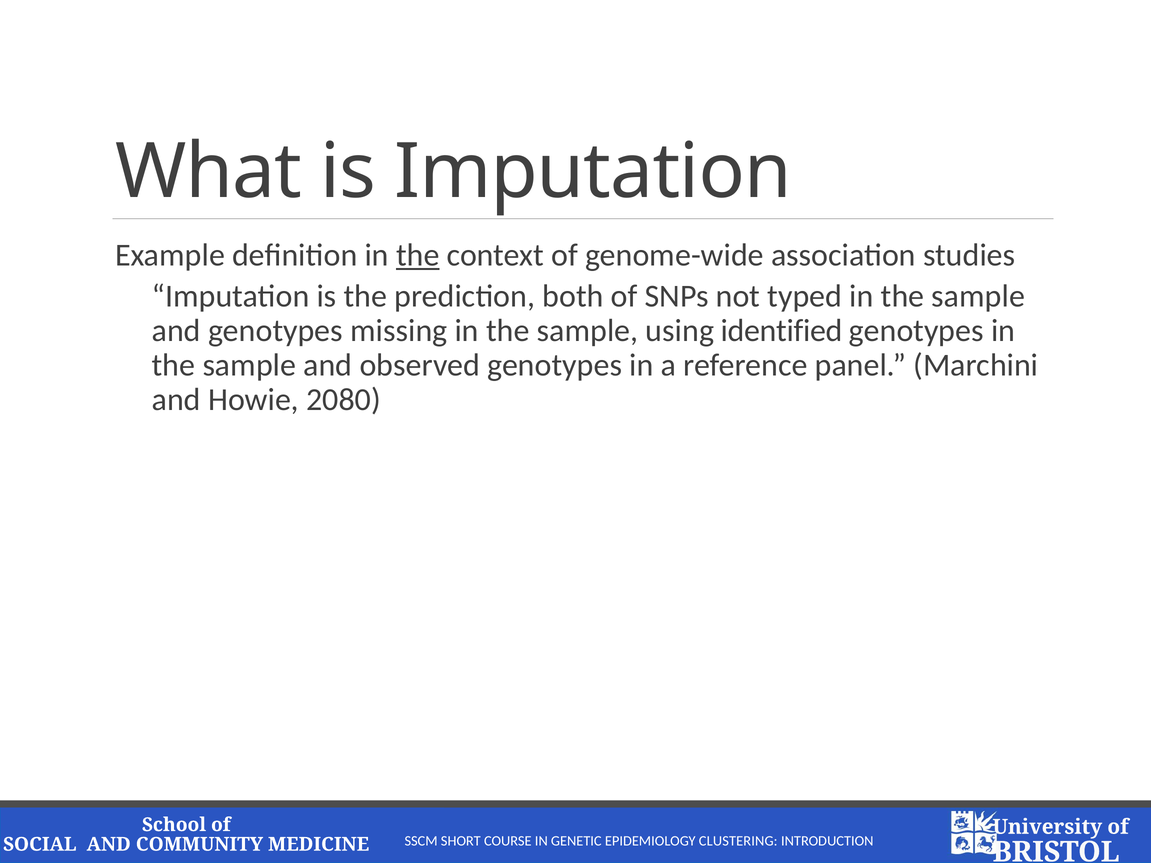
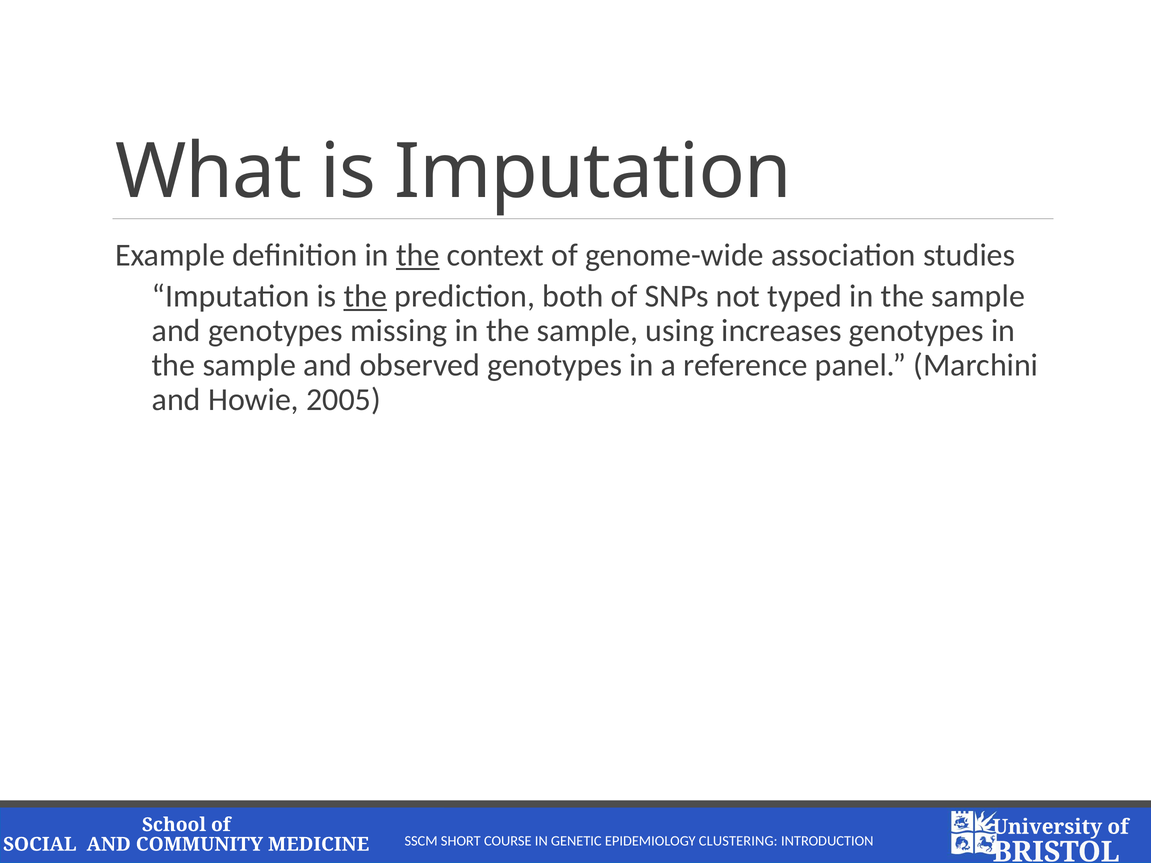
the at (365, 296) underline: none -> present
identified: identified -> increases
2080: 2080 -> 2005
